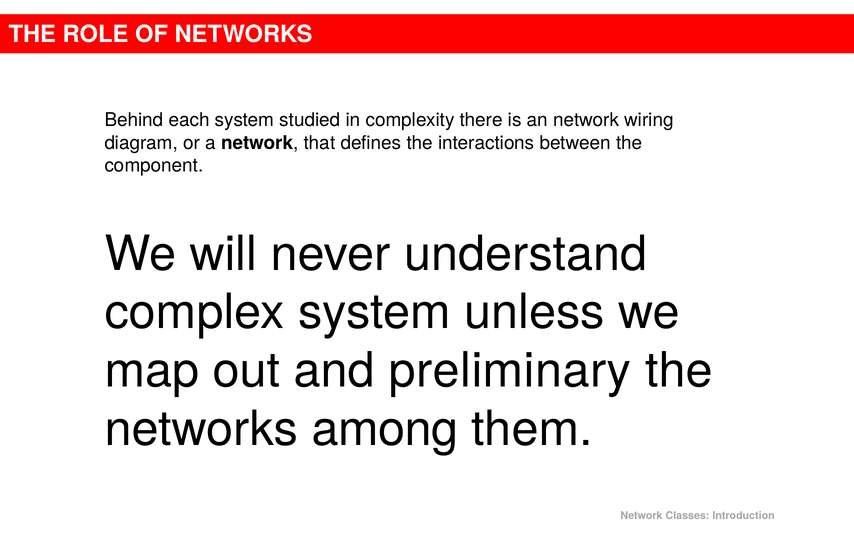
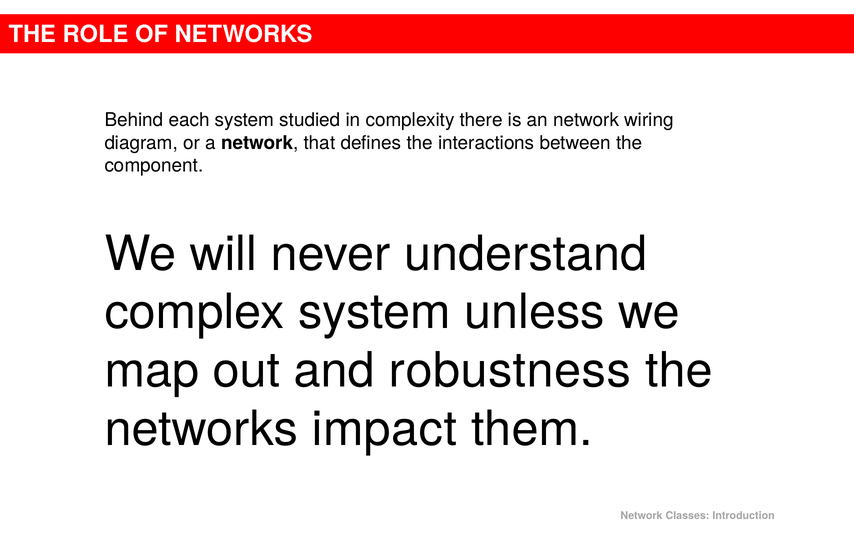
preliminary: preliminary -> robustness
among: among -> impact
